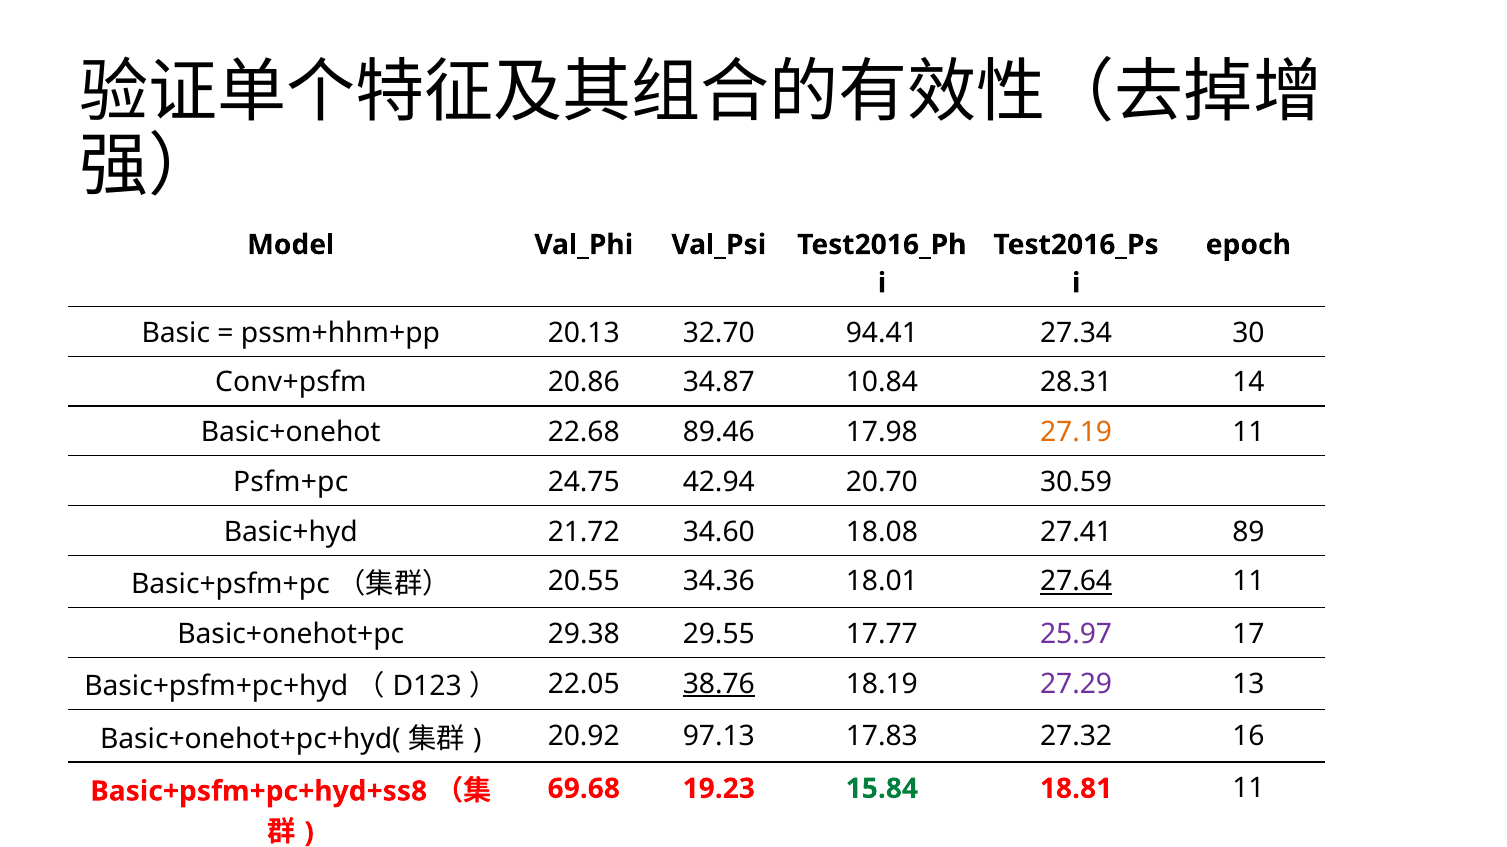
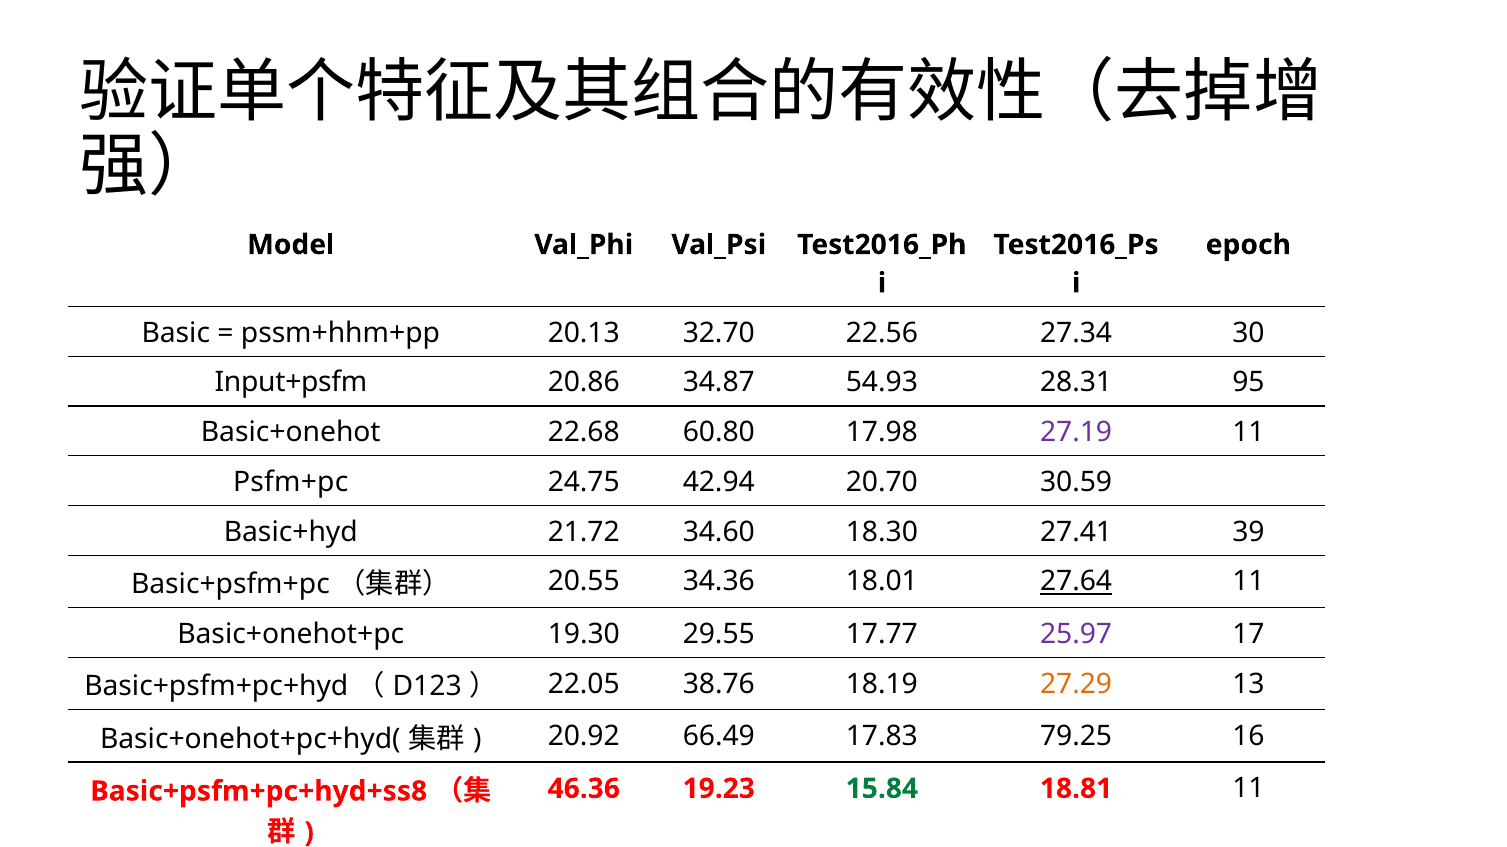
94.41: 94.41 -> 22.56
Conv+psfm: Conv+psfm -> Input+psfm
10.84: 10.84 -> 54.93
14: 14 -> 95
89.46: 89.46 -> 60.80
27.19 colour: orange -> purple
18.08: 18.08 -> 18.30
89: 89 -> 39
29.38: 29.38 -> 19.30
38.76 underline: present -> none
27.29 colour: purple -> orange
97.13: 97.13 -> 66.49
27.32: 27.32 -> 79.25
69.68: 69.68 -> 46.36
